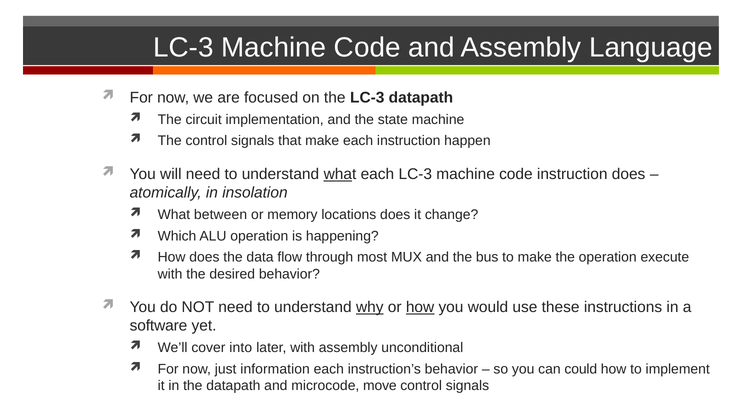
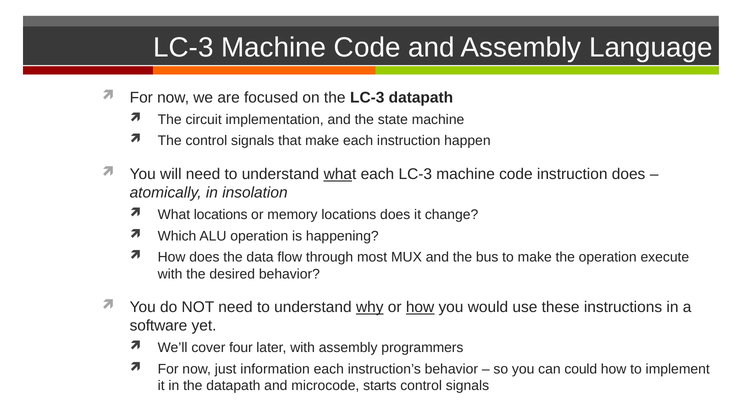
What between: between -> locations
into: into -> four
unconditional: unconditional -> programmers
move: move -> starts
